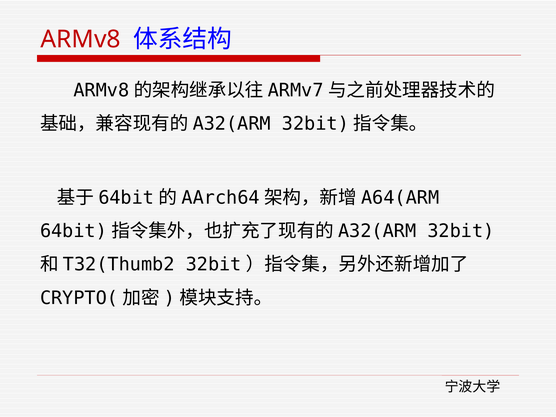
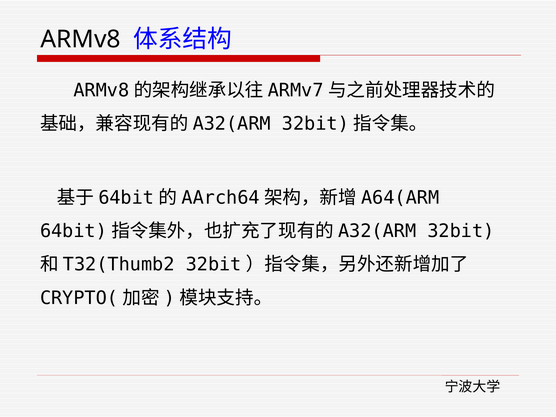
ARMv8 colour: red -> black
